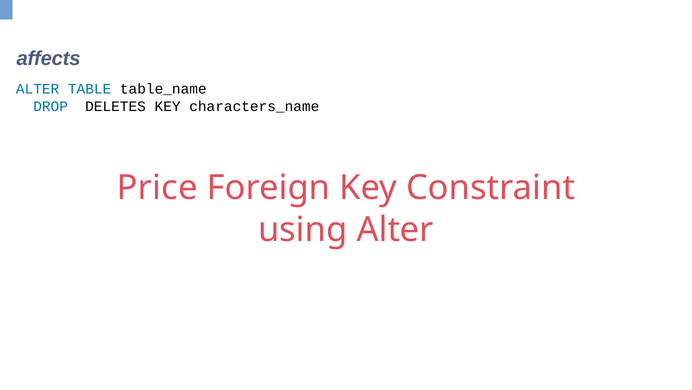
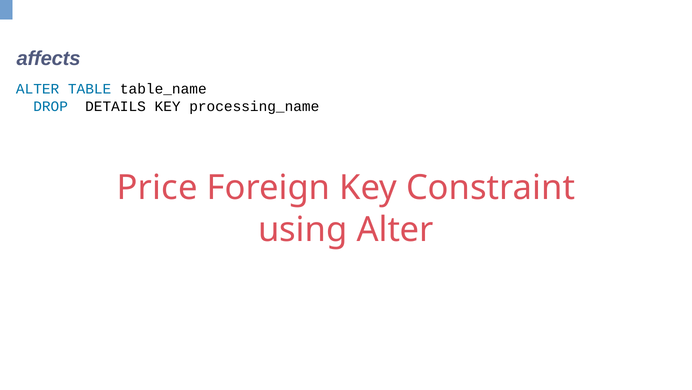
DELETES: DELETES -> DETAILS
characters_name: characters_name -> processing_name
